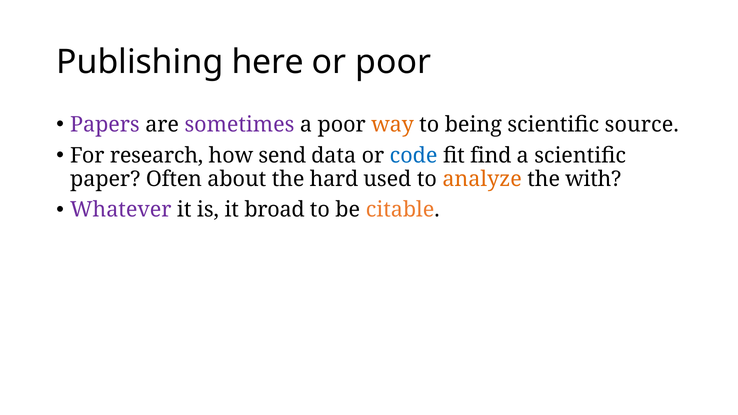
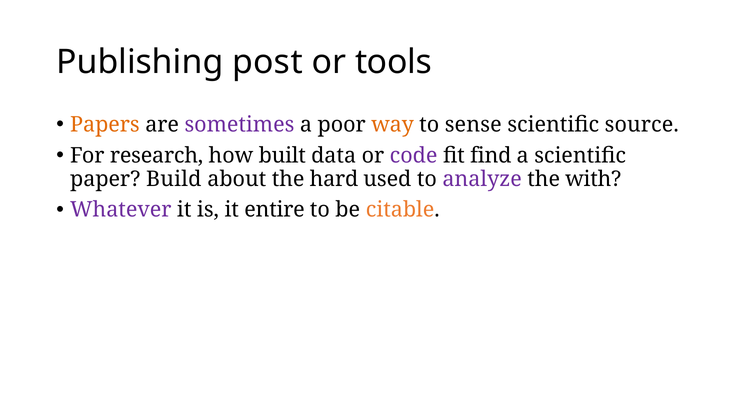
here: here -> post
or poor: poor -> tools
Papers colour: purple -> orange
being: being -> sense
send: send -> built
code colour: blue -> purple
Often: Often -> Build
analyze colour: orange -> purple
broad: broad -> entire
